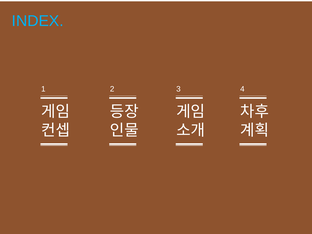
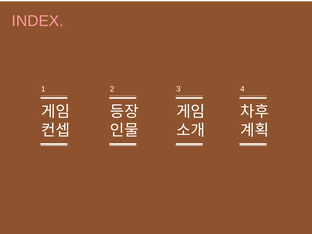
INDEX colour: light blue -> pink
